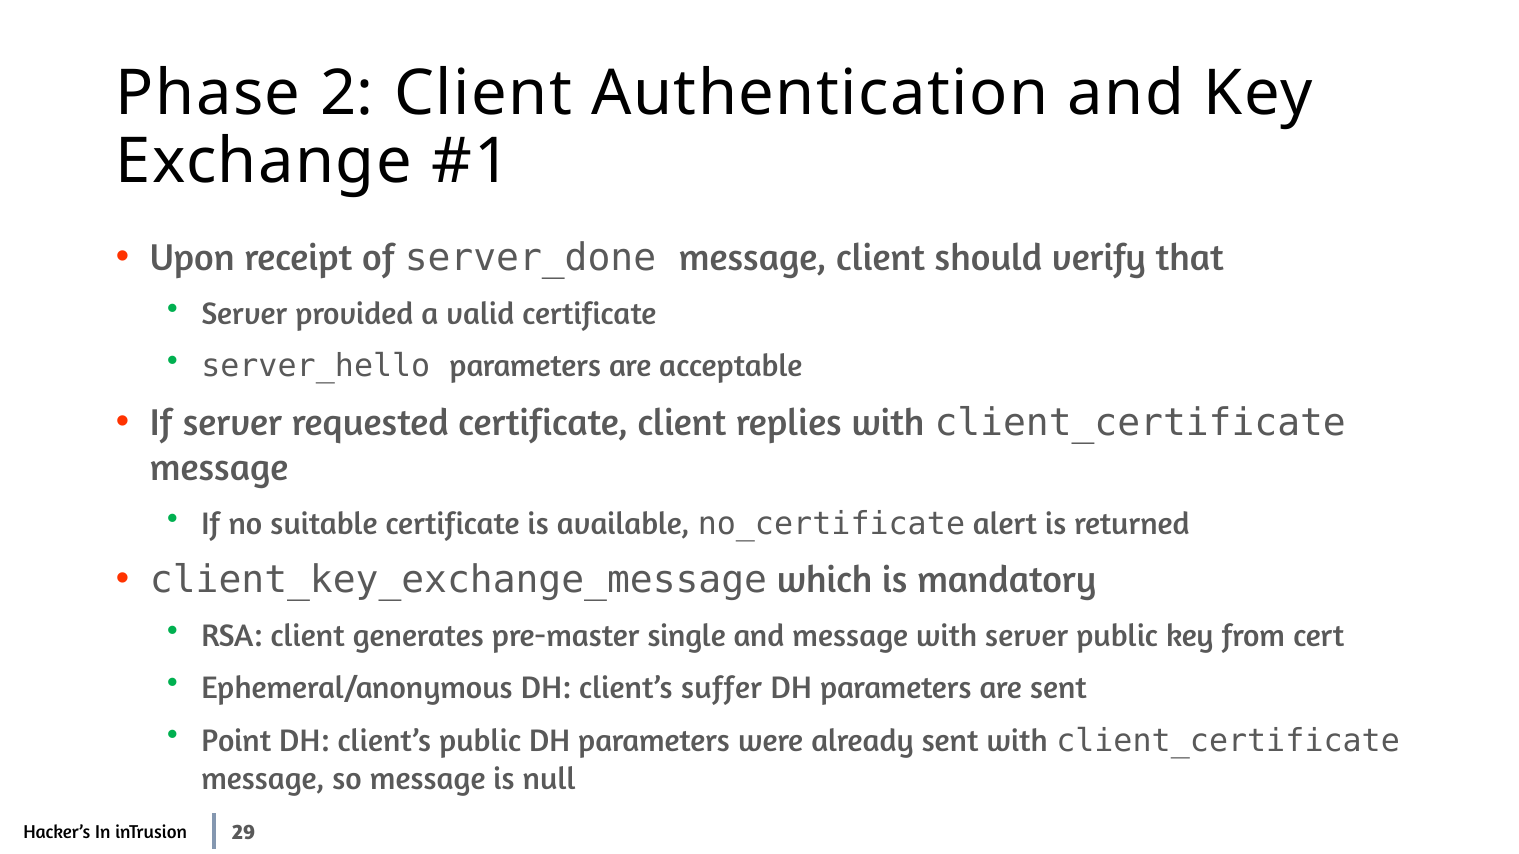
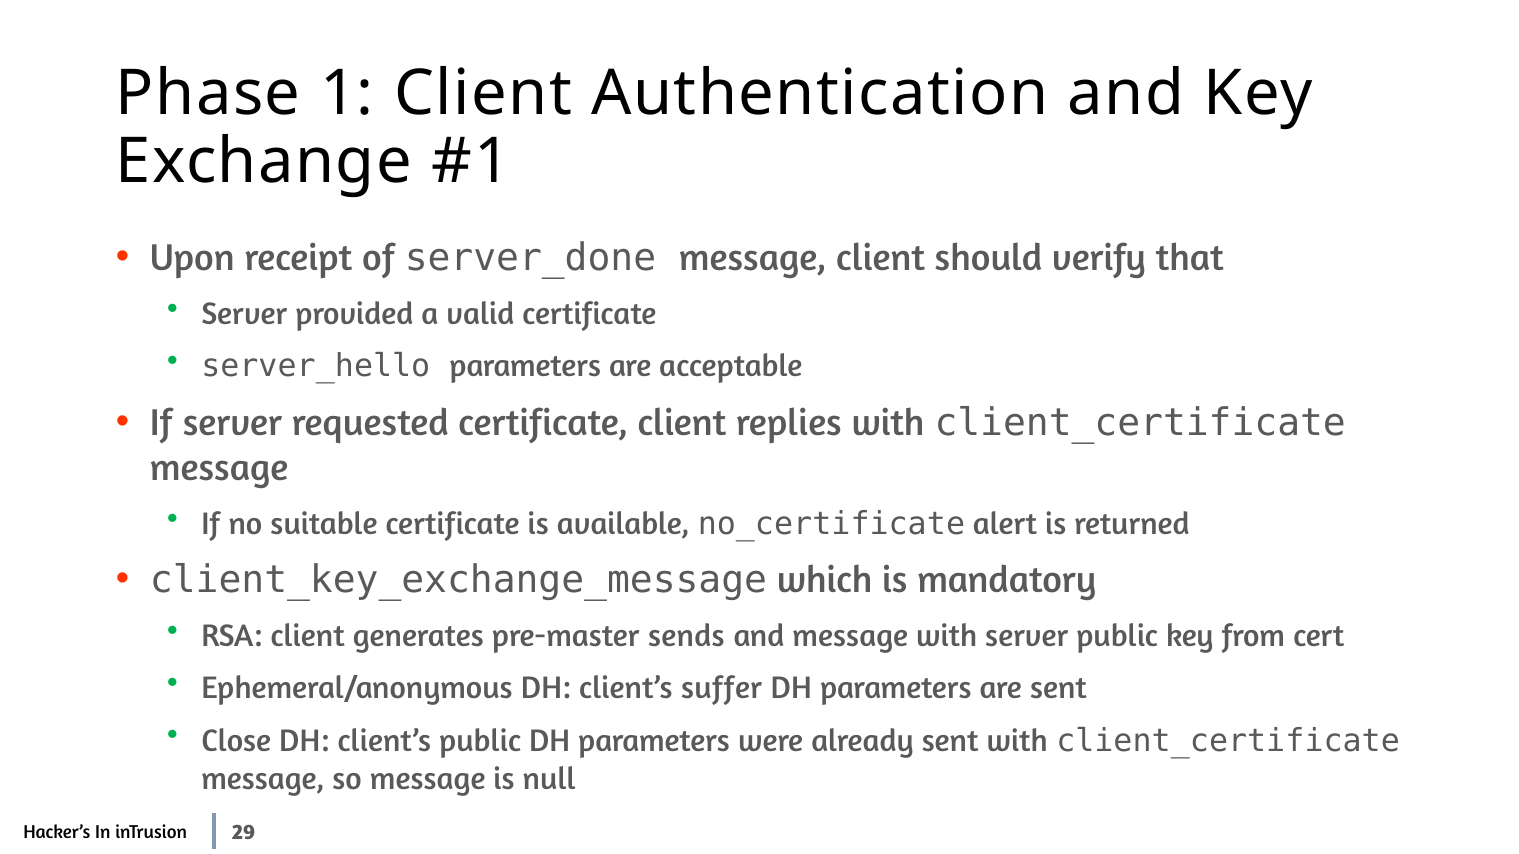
2: 2 -> 1
single: single -> sends
Point: Point -> Close
